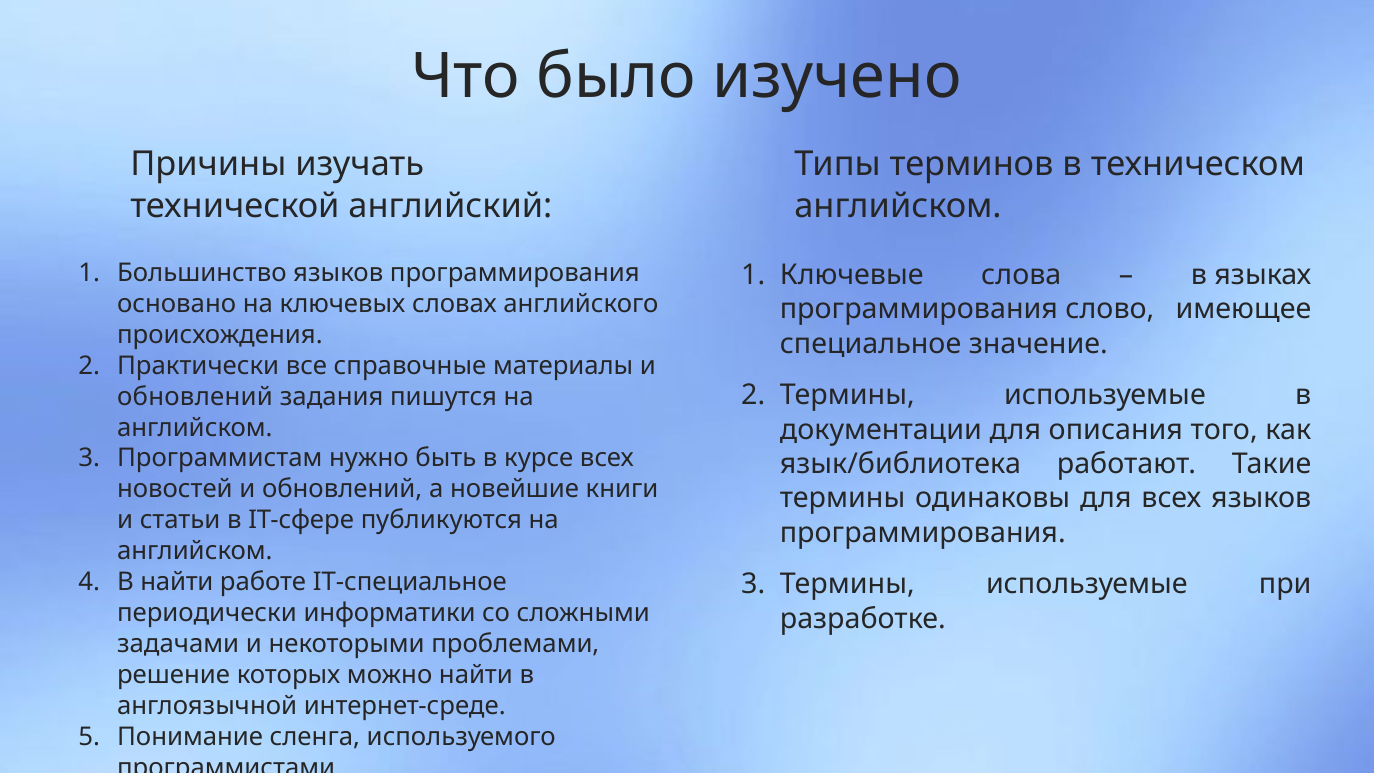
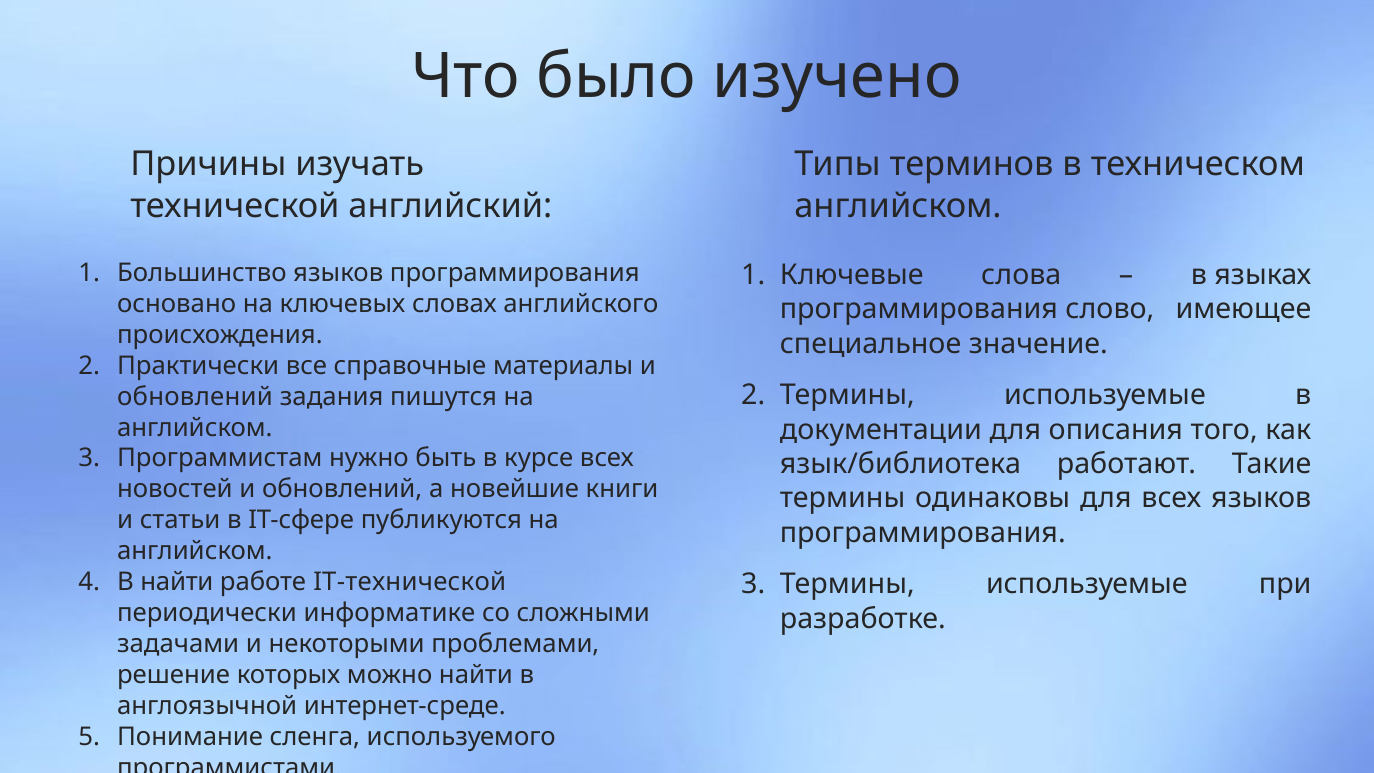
IT-специальное: IT-специальное -> IT-технической
информатики: информатики -> информатике
